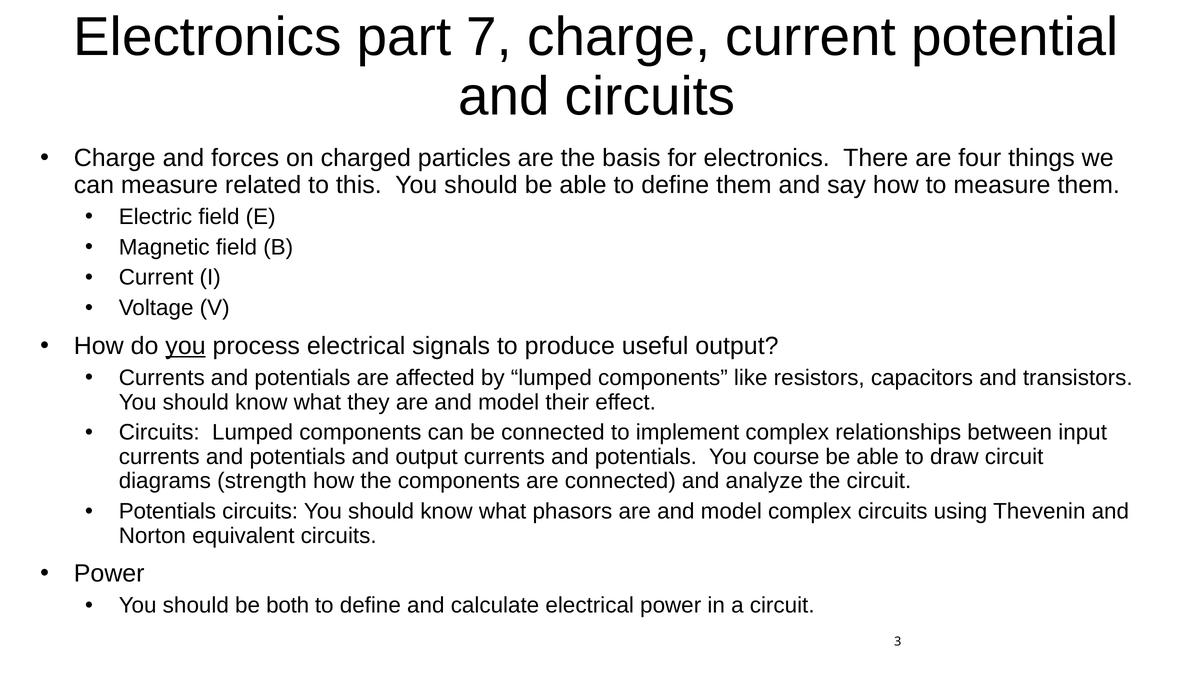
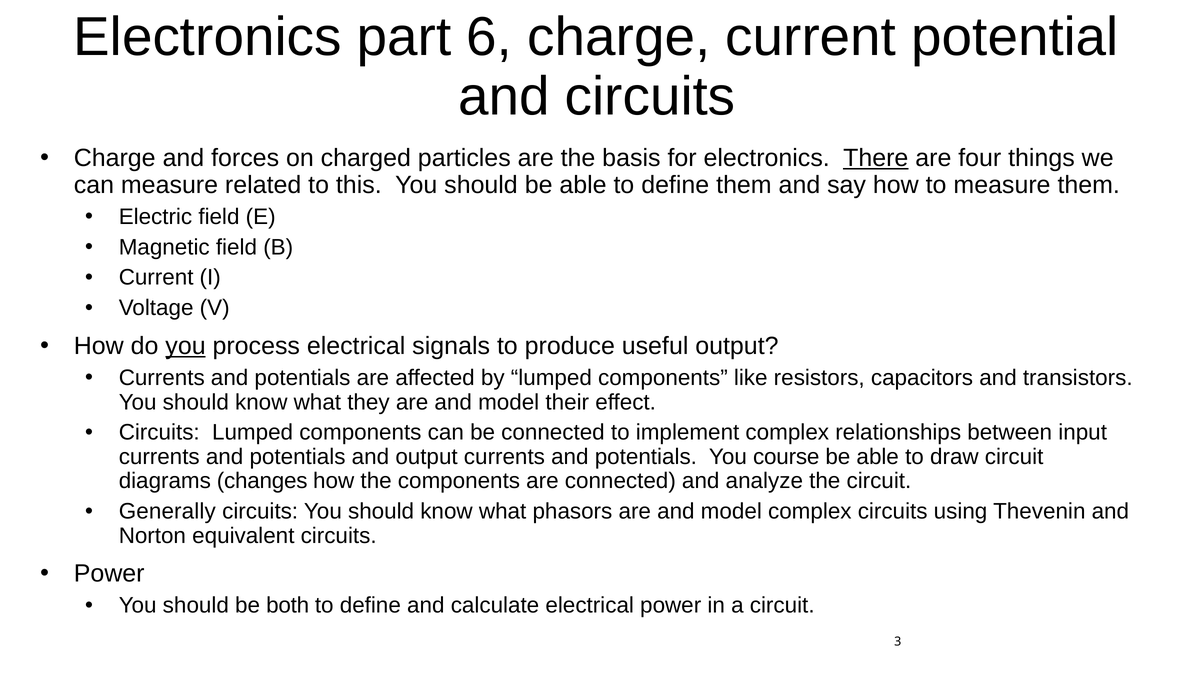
7: 7 -> 6
There underline: none -> present
strength: strength -> changes
Potentials at (167, 512): Potentials -> Generally
